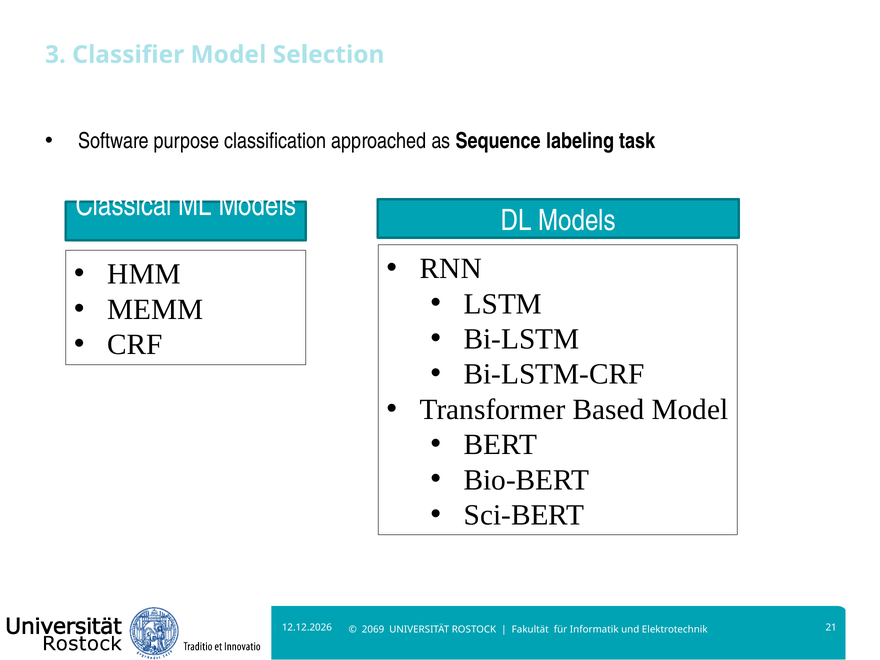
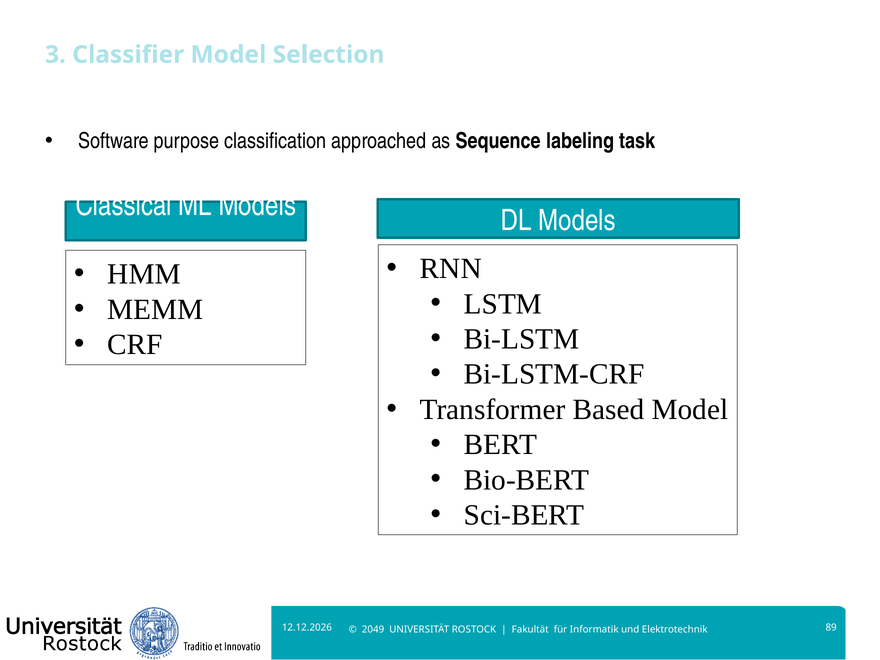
21: 21 -> 89
2069: 2069 -> 2049
